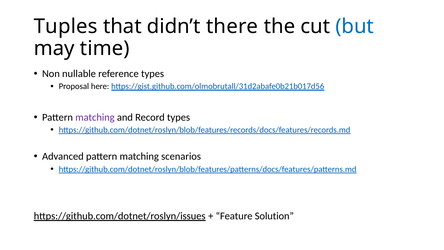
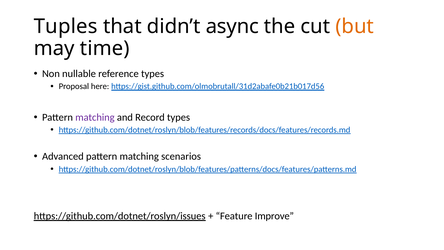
there: there -> async
but colour: blue -> orange
Solution: Solution -> Improve
